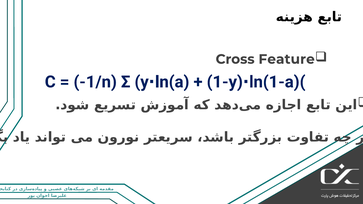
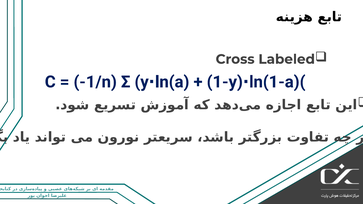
Feature: Feature -> Labeled
